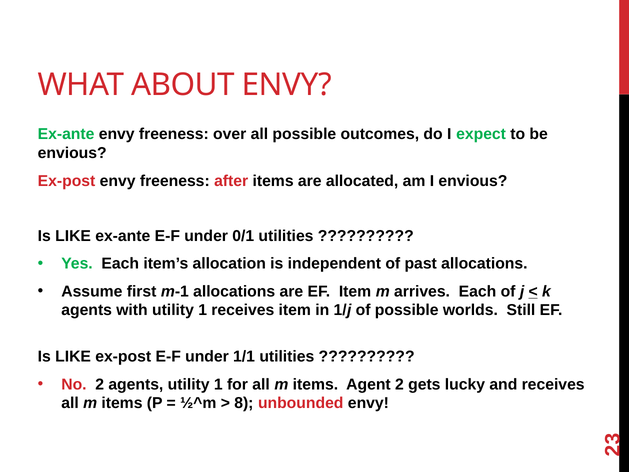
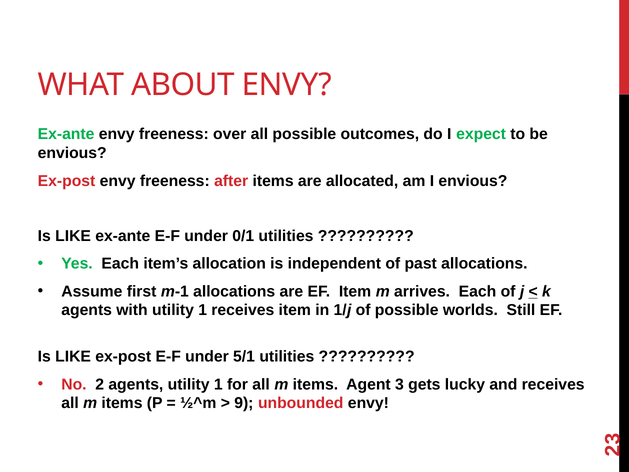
1/1: 1/1 -> 5/1
Agent 2: 2 -> 3
8: 8 -> 9
